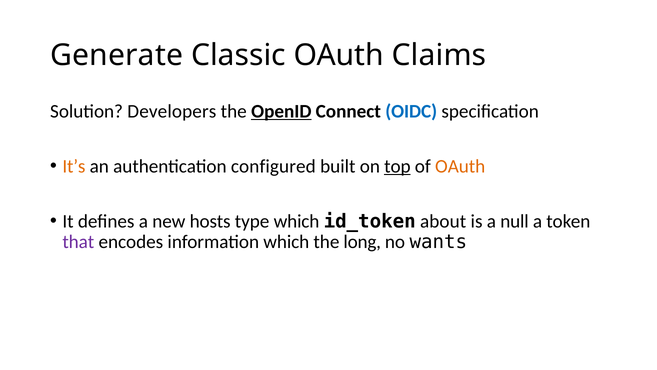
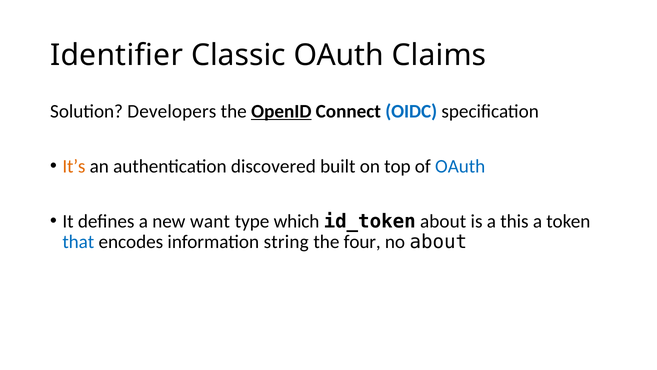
Generate: Generate -> Identifier
configured: configured -> discovered
top underline: present -> none
OAuth at (460, 166) colour: orange -> blue
hosts: hosts -> want
null: null -> this
that colour: purple -> blue
information which: which -> string
long: long -> four
no wants: wants -> about
